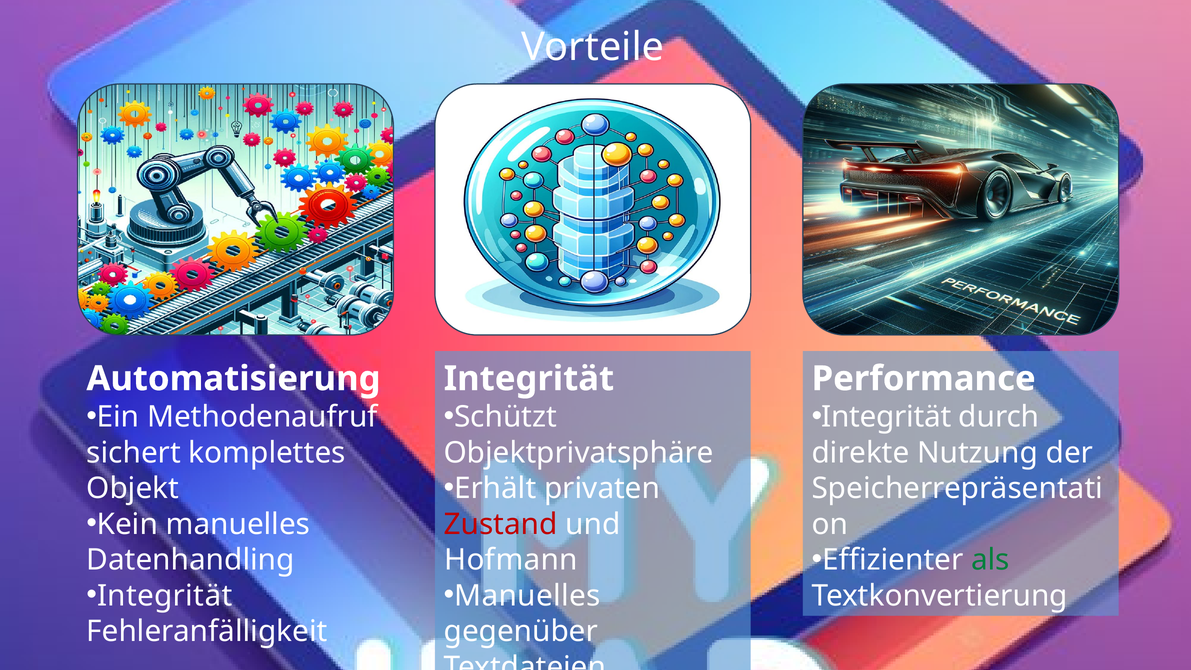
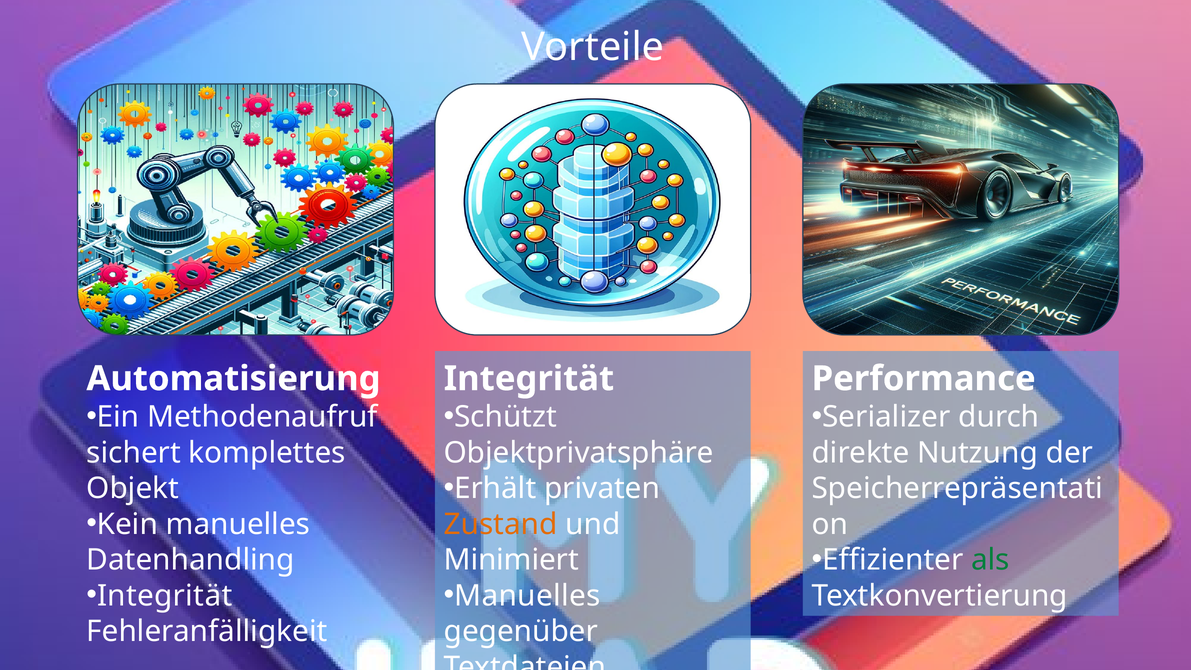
Integrität at (886, 417): Integrität -> Serializer
Zustand colour: red -> orange
Hofmann: Hofmann -> Minimiert
